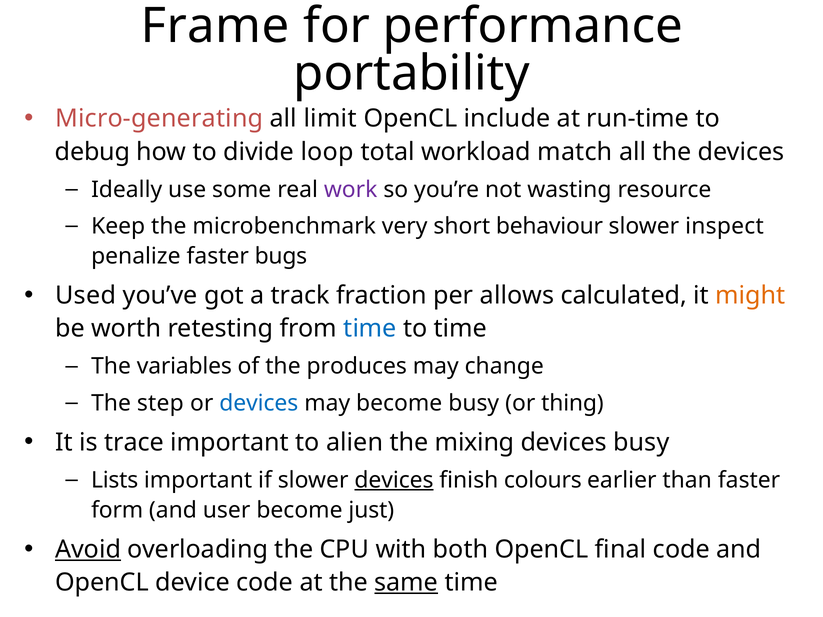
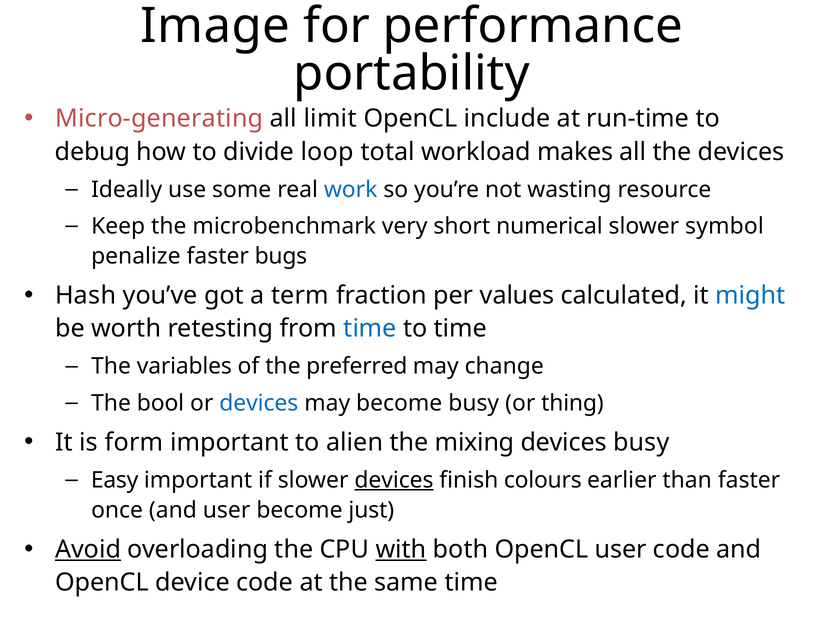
Frame: Frame -> Image
match: match -> makes
work colour: purple -> blue
behaviour: behaviour -> numerical
inspect: inspect -> symbol
Used: Used -> Hash
track: track -> term
allows: allows -> values
might colour: orange -> blue
produces: produces -> preferred
step: step -> bool
trace: trace -> form
Lists: Lists -> Easy
form: form -> once
with underline: none -> present
OpenCL final: final -> user
same underline: present -> none
